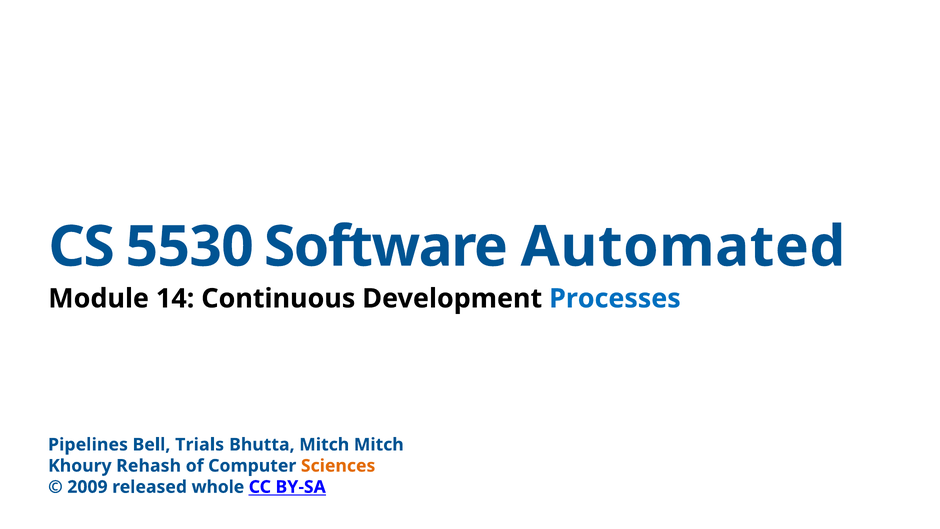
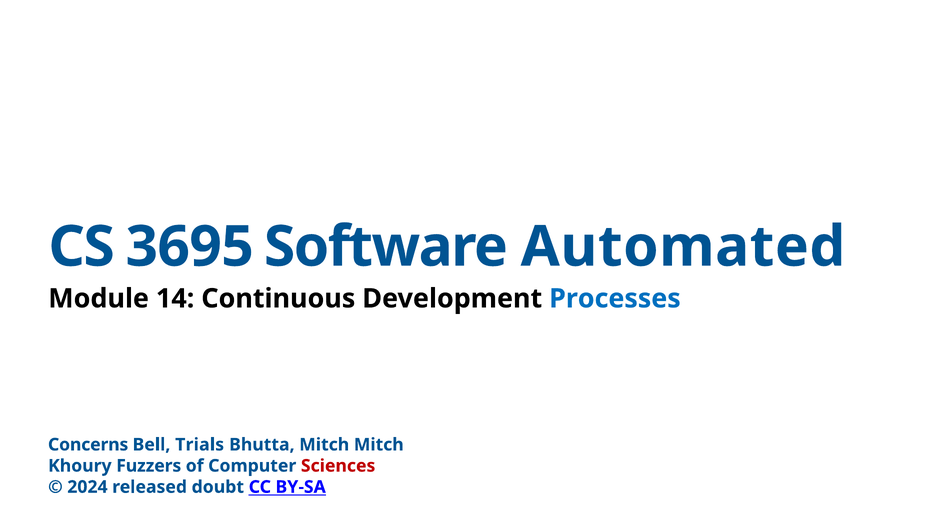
5530: 5530 -> 3695
Pipelines: Pipelines -> Concerns
Rehash: Rehash -> Fuzzers
Sciences colour: orange -> red
2009: 2009 -> 2024
whole: whole -> doubt
